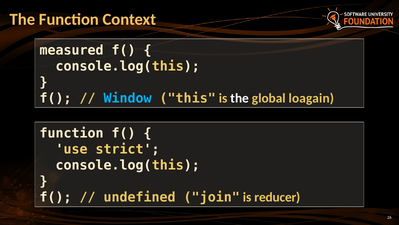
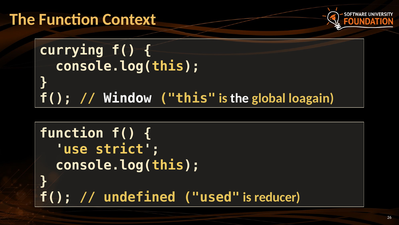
measured: measured -> currying
Window colour: light blue -> white
join: join -> used
